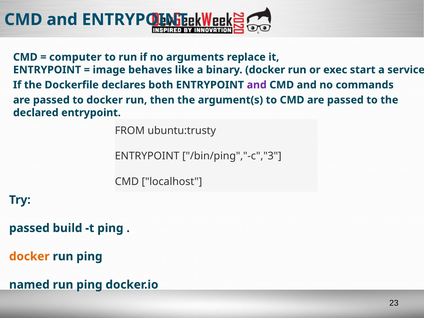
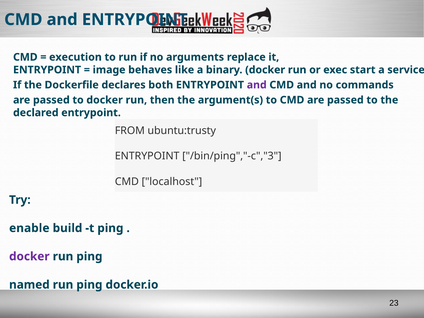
computer: computer -> execution
passed at (29, 228): passed -> enable
docker at (29, 256) colour: orange -> purple
